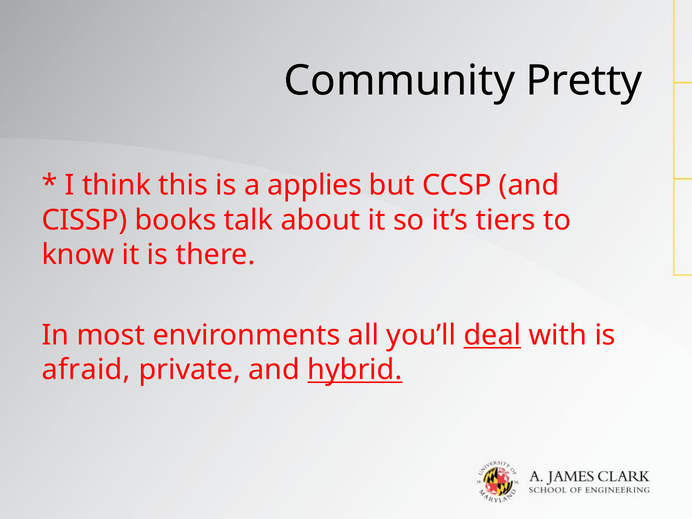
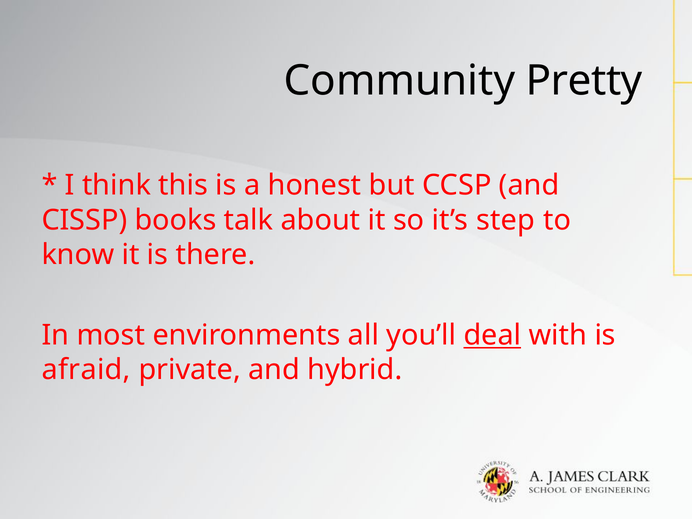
applies: applies -> honest
tiers: tiers -> step
hybrid underline: present -> none
